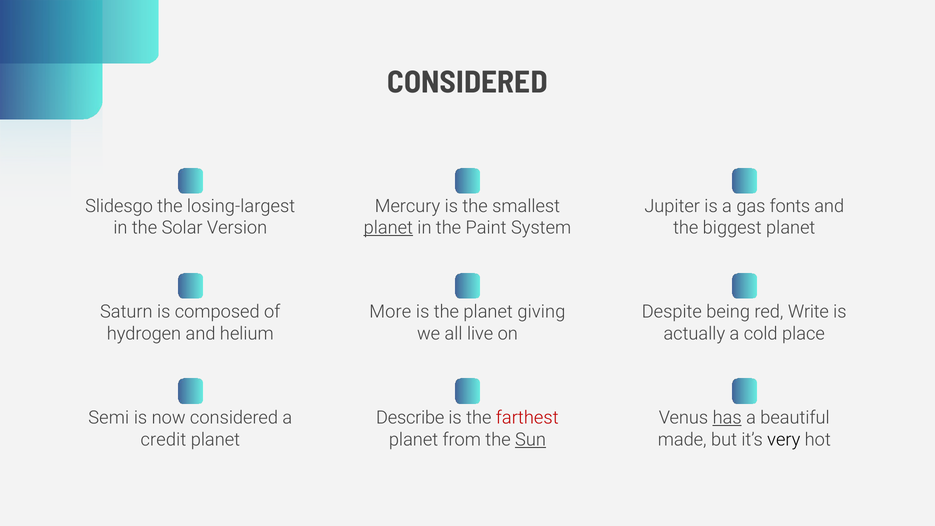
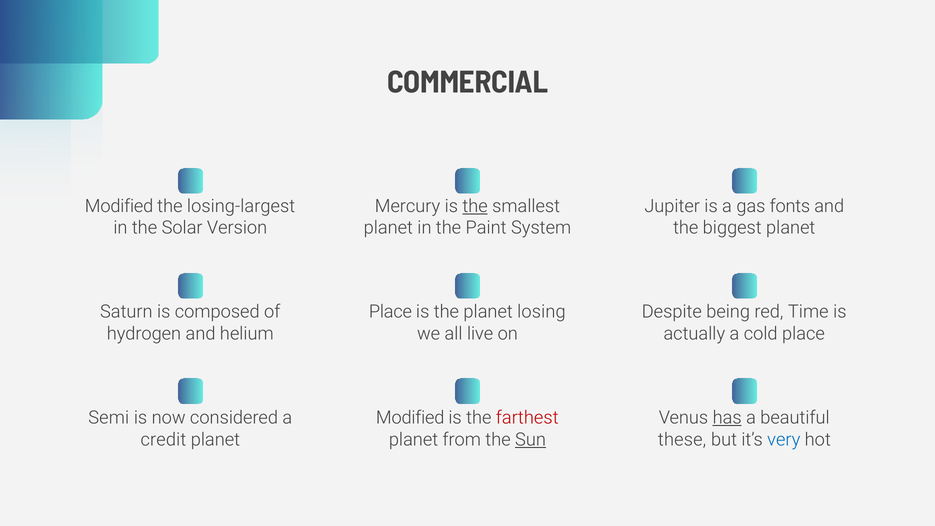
CONSIDERED at (467, 82): CONSIDERED -> COMMERCIAL
Slidesgo at (119, 206): Slidesgo -> Modified
the at (475, 206) underline: none -> present
planet at (388, 228) underline: present -> none
More at (390, 312): More -> Place
giving: giving -> losing
Write: Write -> Time
Describe at (410, 418): Describe -> Modified
made: made -> these
very colour: black -> blue
